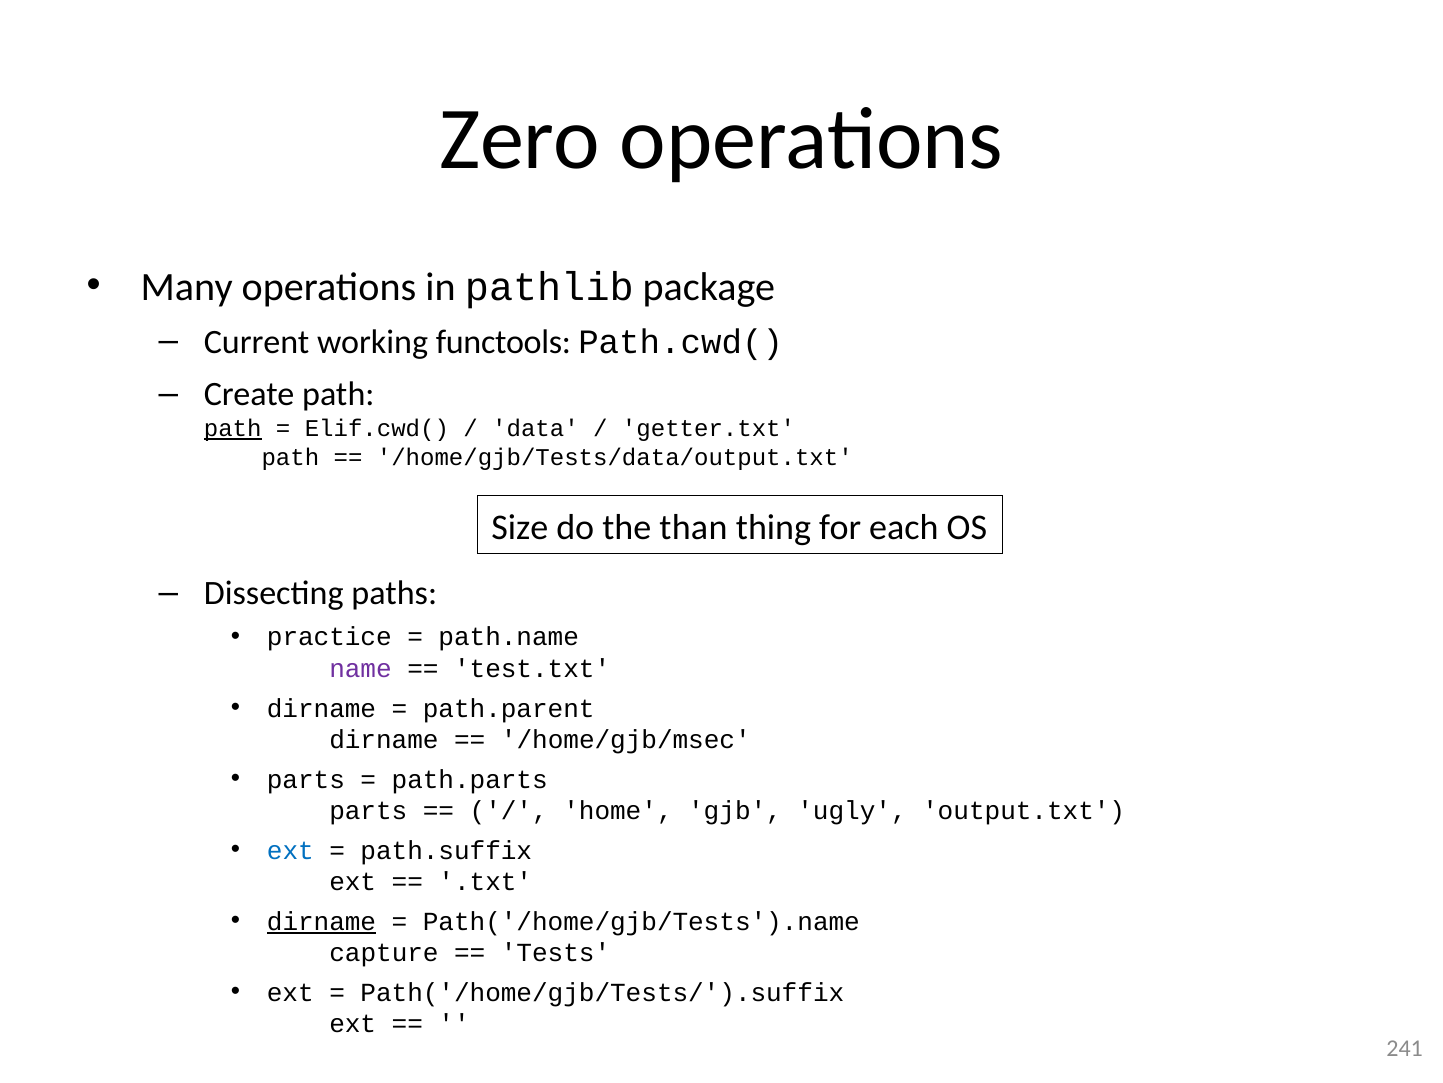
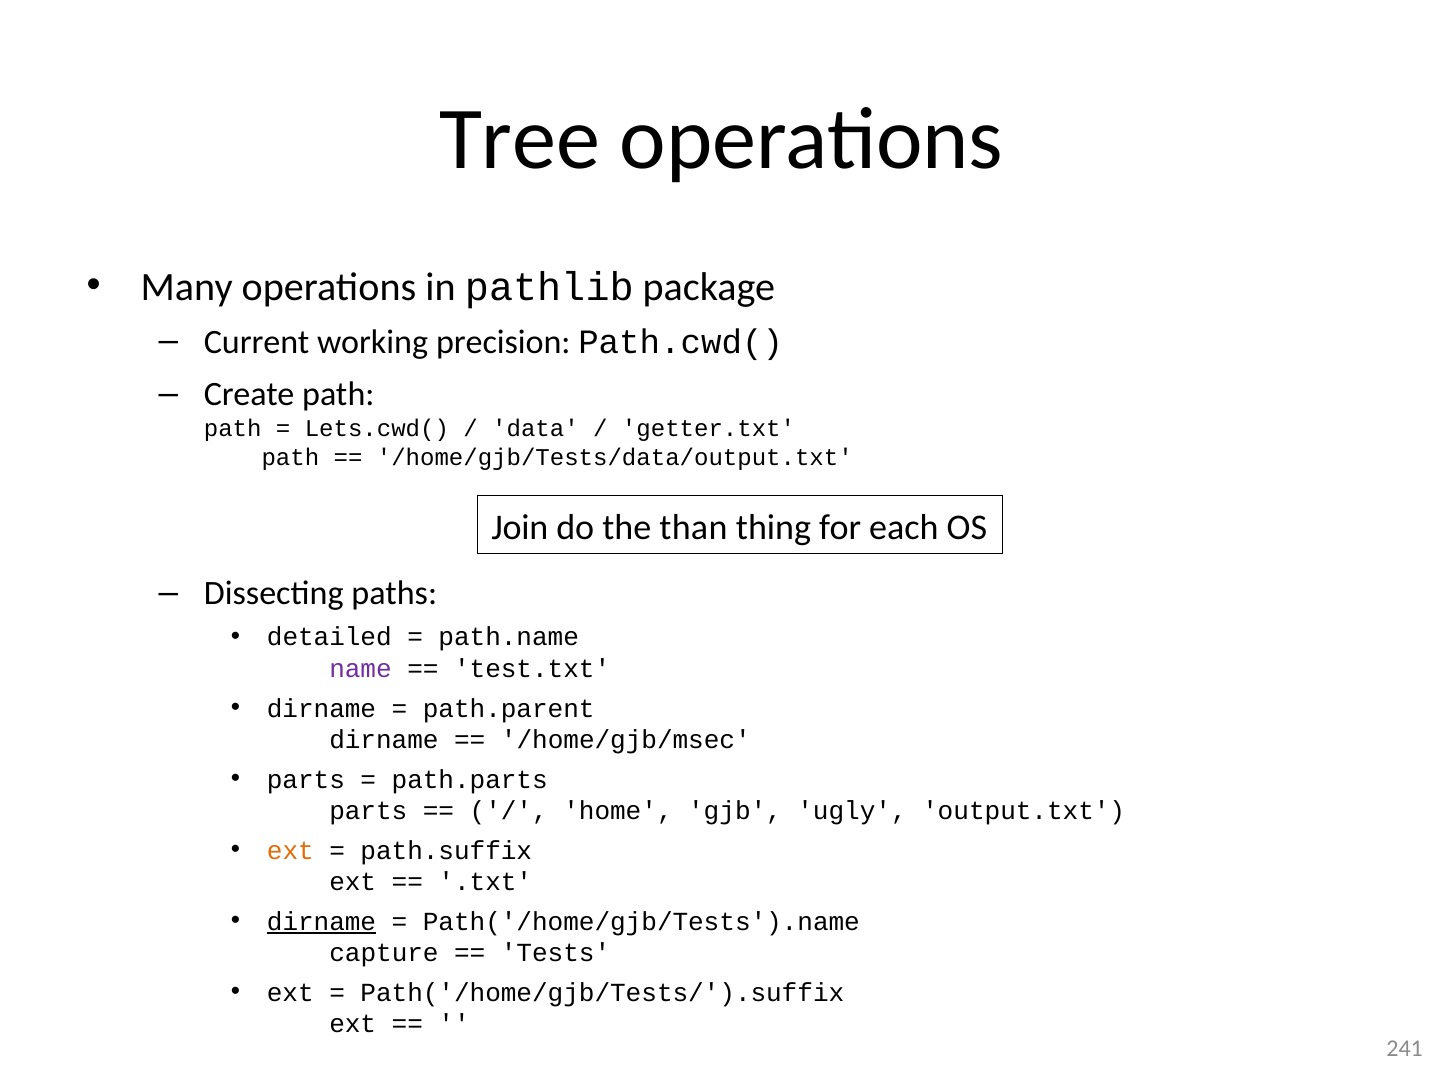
Zero: Zero -> Tree
functools: functools -> precision
path at (233, 428) underline: present -> none
Elif.cwd(: Elif.cwd( -> Lets.cwd(
Size: Size -> Join
practice: practice -> detailed
ext at (290, 850) colour: blue -> orange
